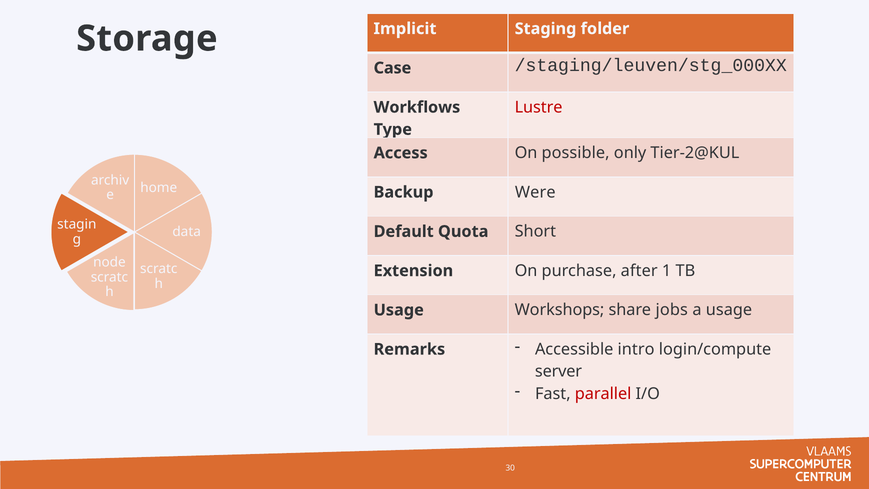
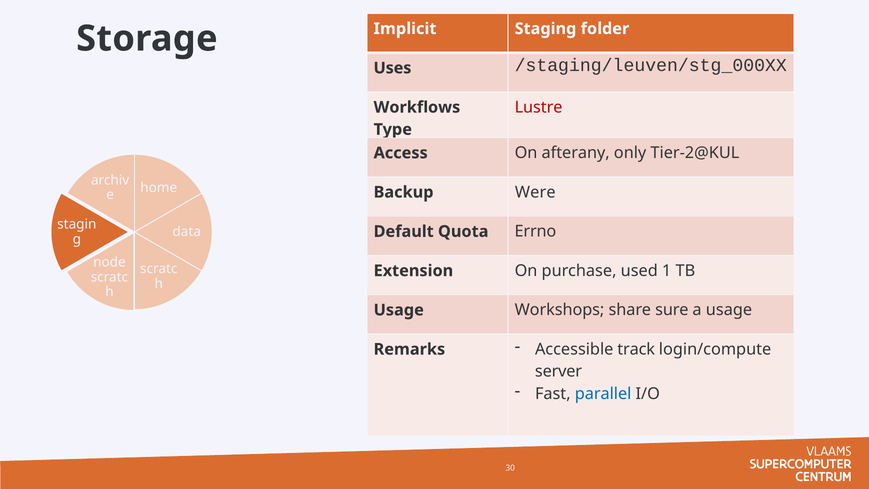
Case: Case -> Uses
possible: possible -> afterany
Short: Short -> Errno
after: after -> used
jobs: jobs -> sure
intro: intro -> track
parallel colour: red -> blue
